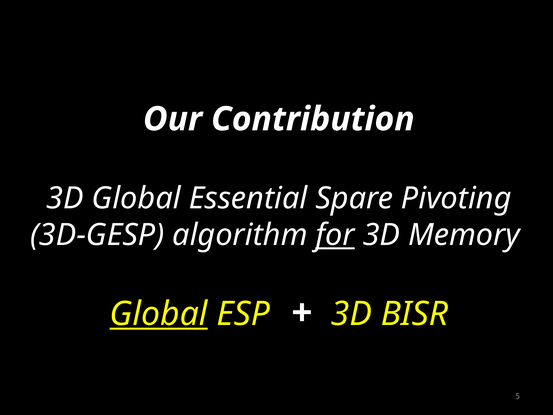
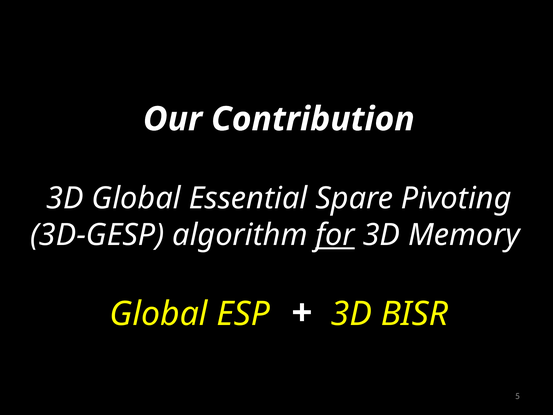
Global at (159, 314) underline: present -> none
